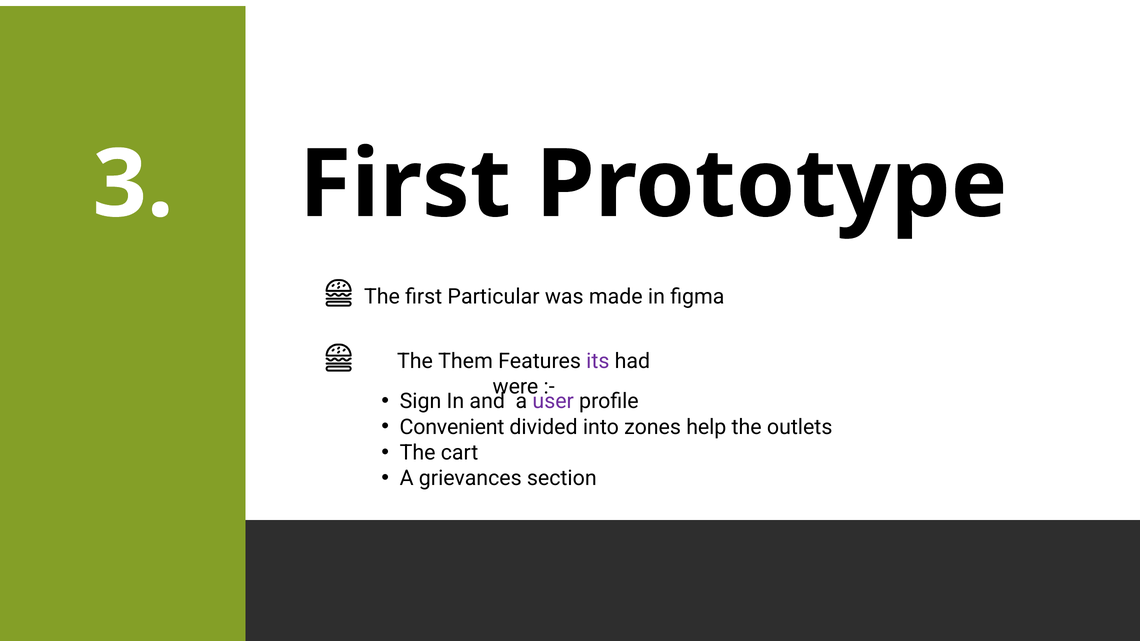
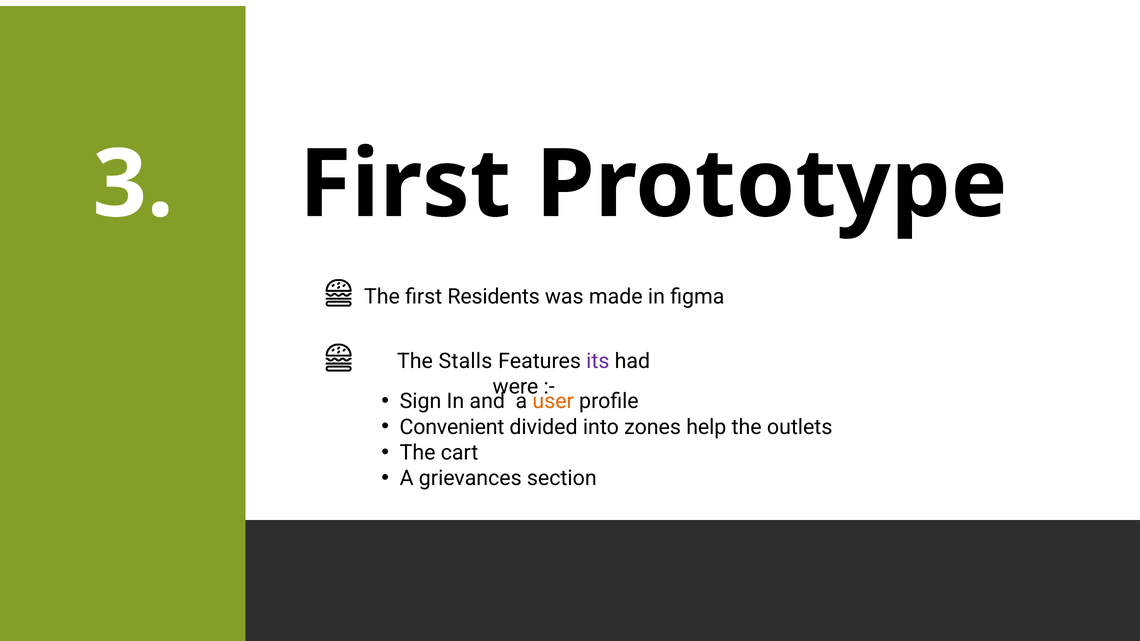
Particular: Particular -> Residents
Them: Them -> Stalls
user colour: purple -> orange
